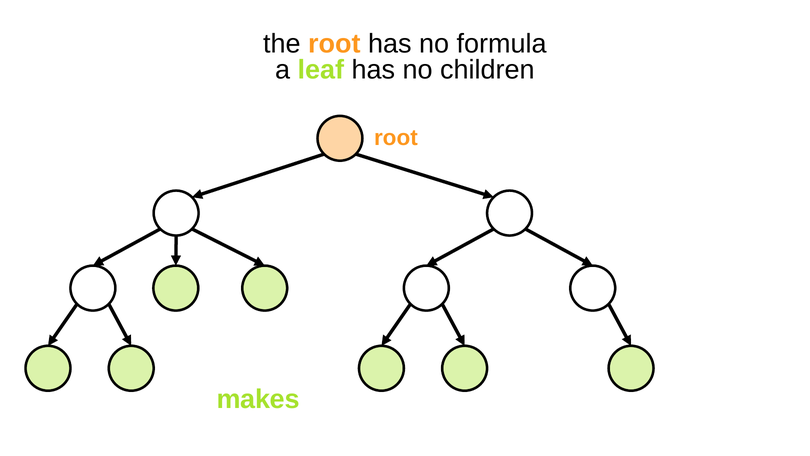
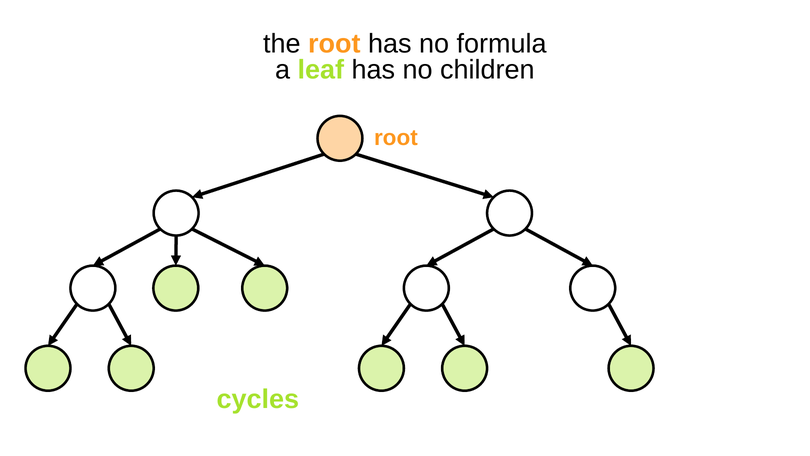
makes: makes -> cycles
